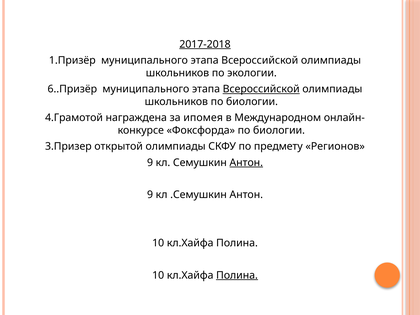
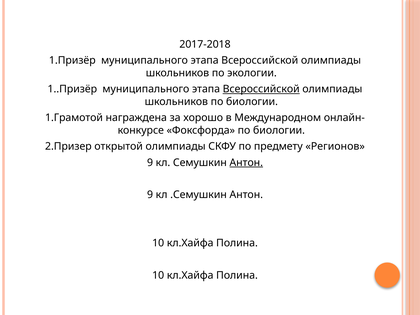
2017-2018 underline: present -> none
6..Призёр: 6..Призёр -> 1..Призёр
4.Грамотой: 4.Грамотой -> 1.Грамотой
ипомея: ипомея -> хорошо
3.Призер: 3.Призер -> 2.Призер
Полина at (237, 275) underline: present -> none
